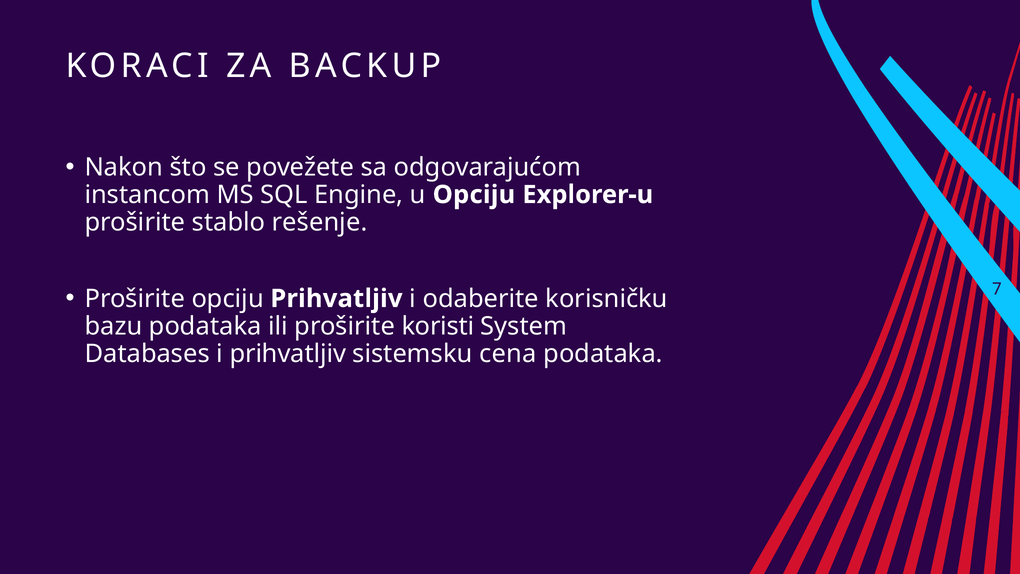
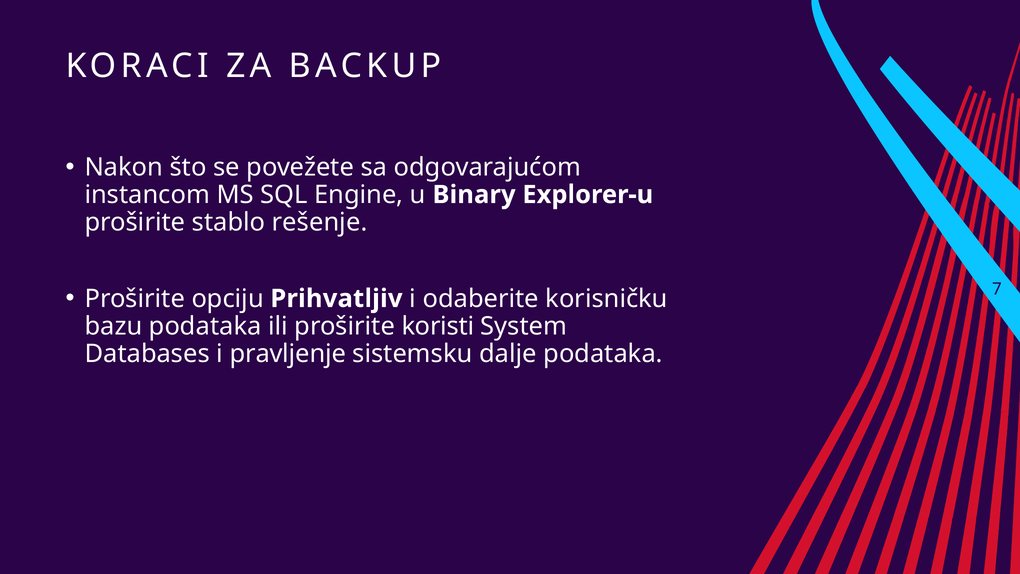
u Opciju: Opciju -> Binary
i prihvatljiv: prihvatljiv -> pravljenje
cena: cena -> dalje
